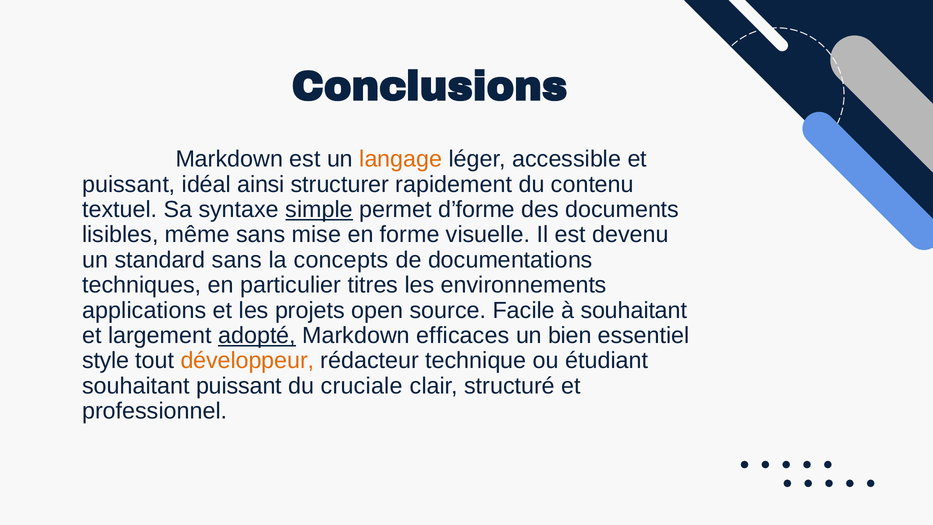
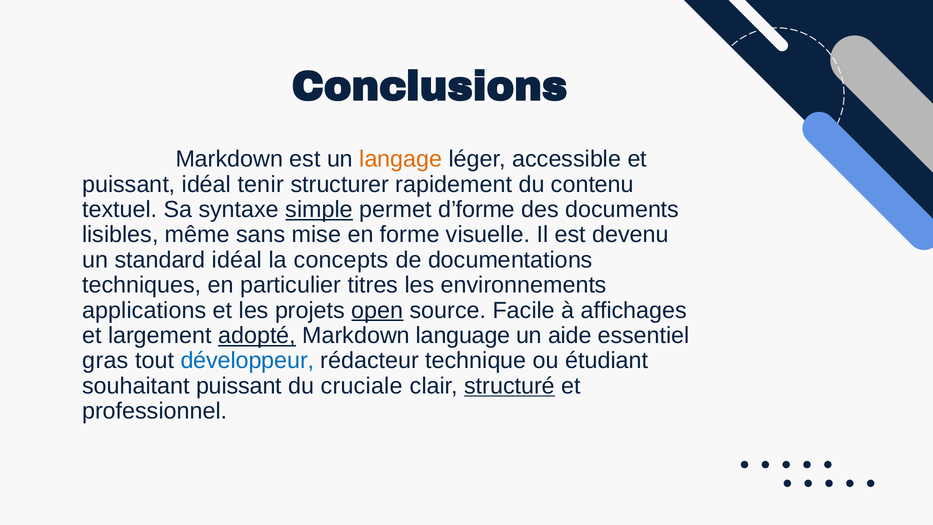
ainsi: ainsi -> tenir
standard sans: sans -> idéal
open underline: none -> present
à souhaitant: souhaitant -> affichages
efficaces: efficaces -> language
bien: bien -> aide
style: style -> gras
développeur colour: orange -> blue
structuré underline: none -> present
